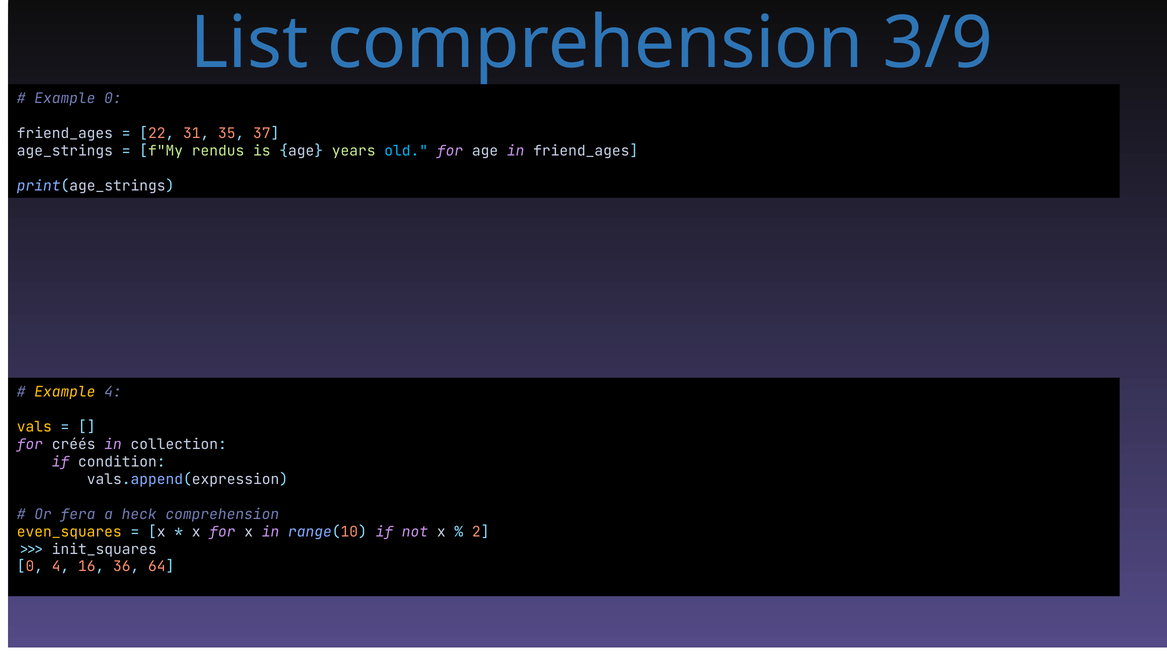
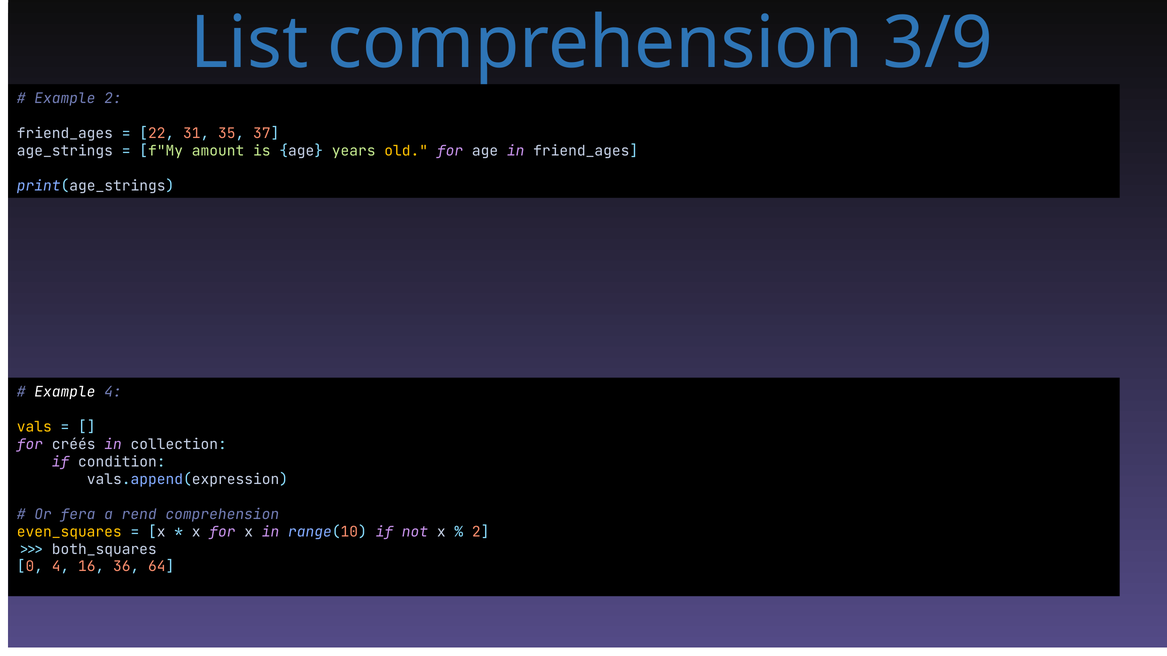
Example 0: 0 -> 2
rendus: rendus -> amount
old colour: light blue -> yellow
Example at (65, 392) colour: yellow -> white
heck: heck -> rend
init_squares: init_squares -> both_squares
